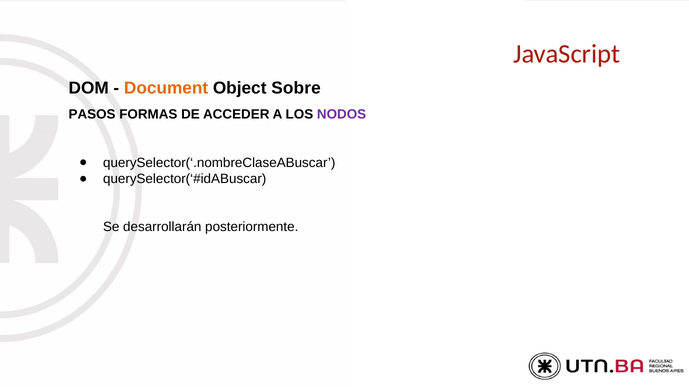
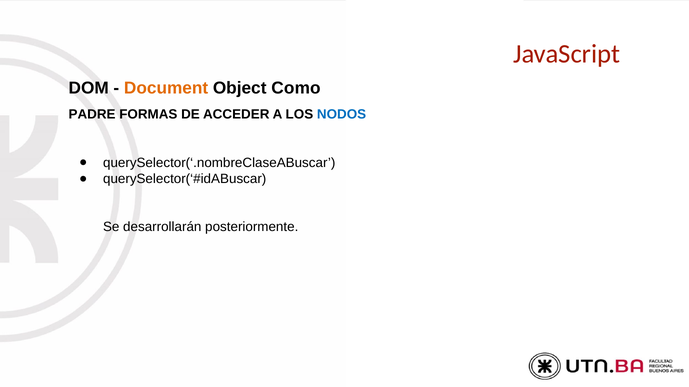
Sobre: Sobre -> Como
PASOS: PASOS -> PADRE
NODOS colour: purple -> blue
